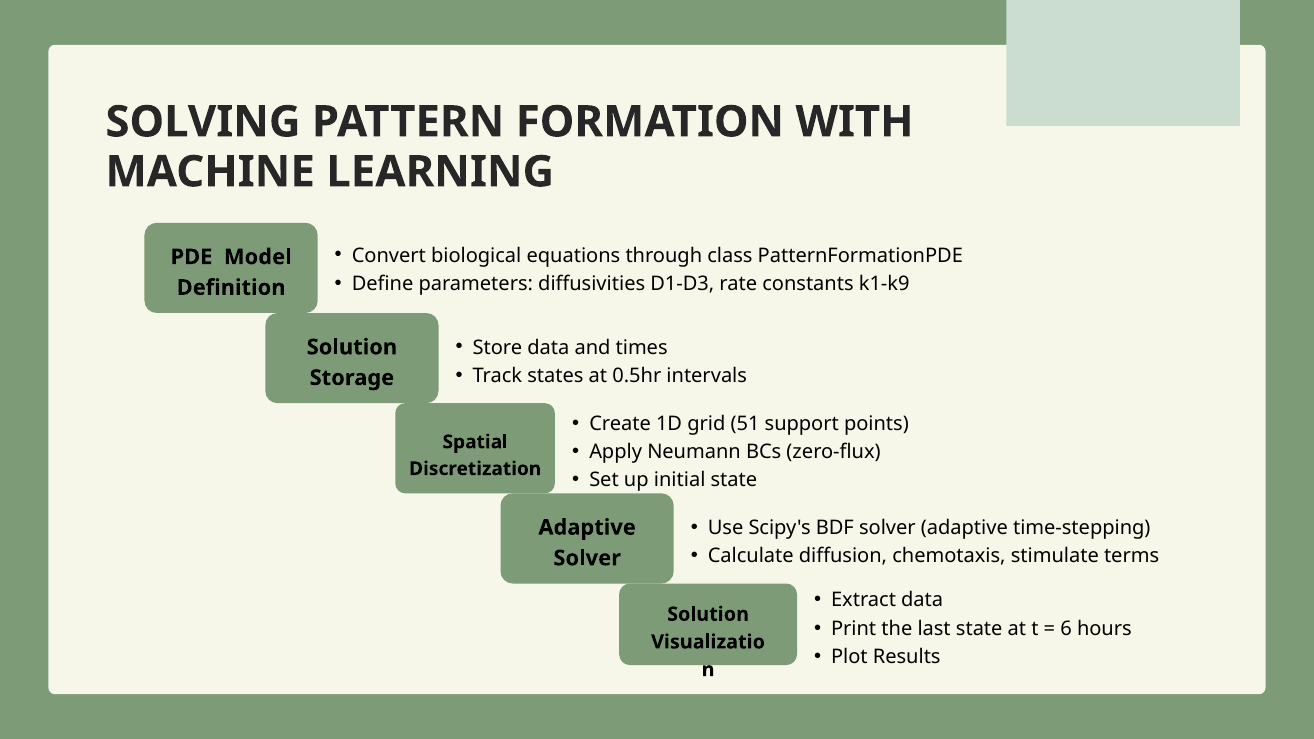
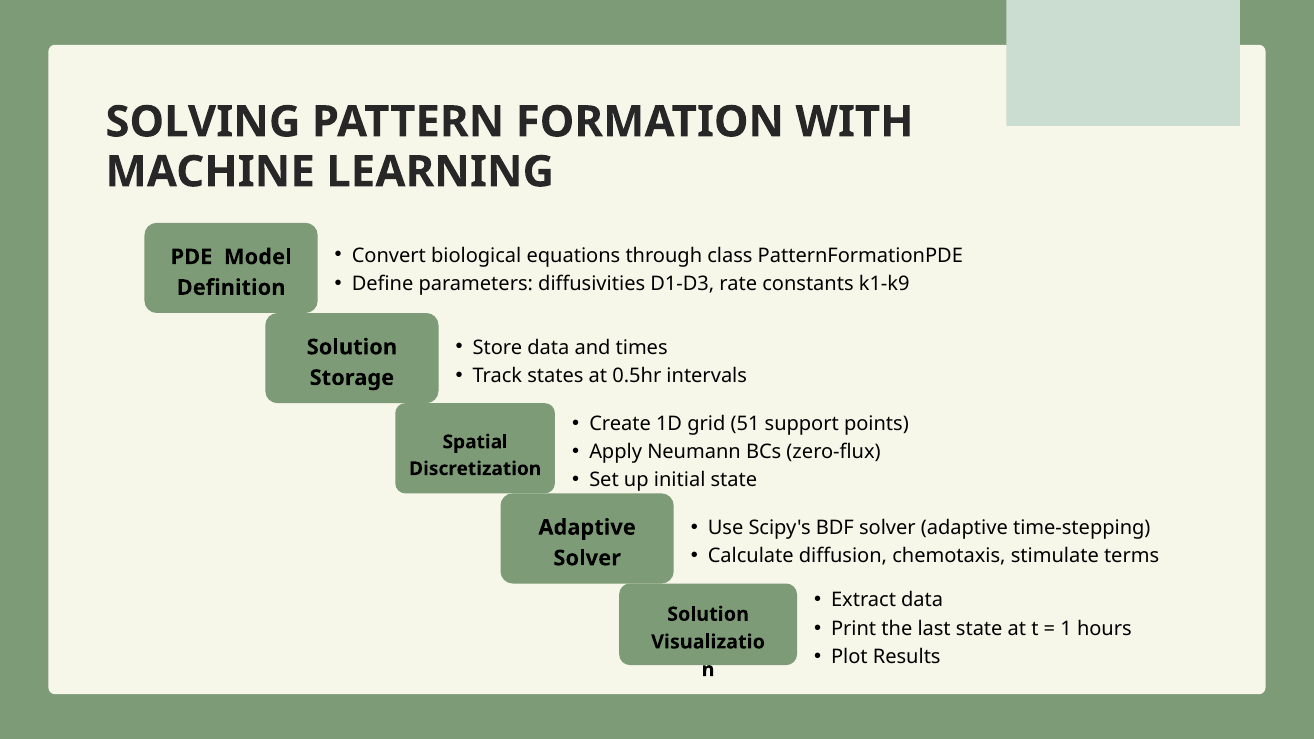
6: 6 -> 1
